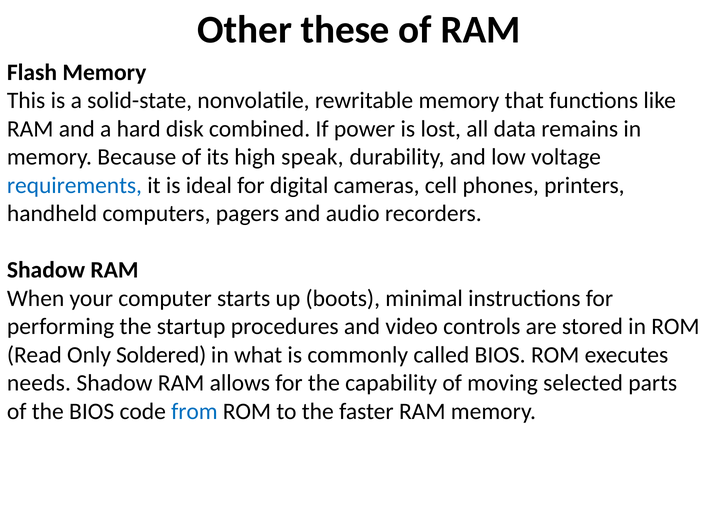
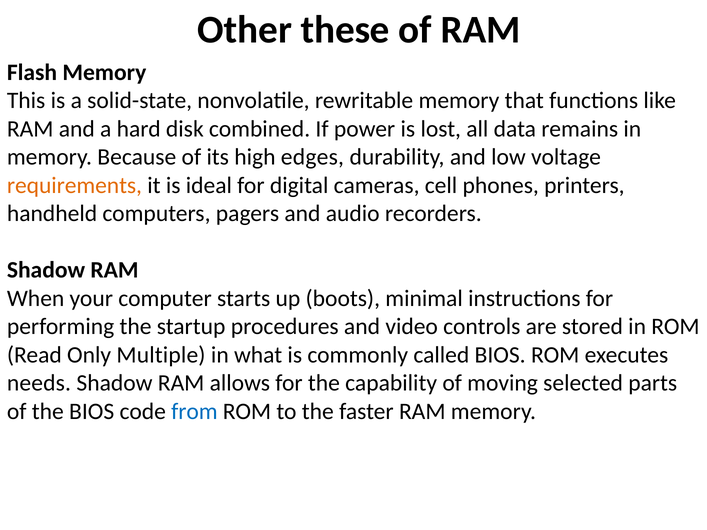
speak: speak -> edges
requirements colour: blue -> orange
Soldered: Soldered -> Multiple
